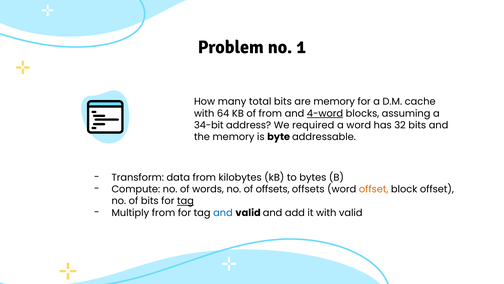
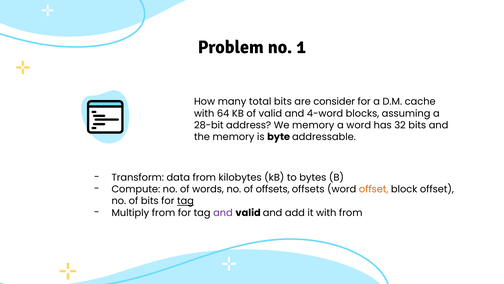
are memory: memory -> consider
of from: from -> valid
4-word underline: present -> none
34-bit: 34-bit -> 28-bit
We required: required -> memory
and at (223, 212) colour: blue -> purple
with valid: valid -> from
